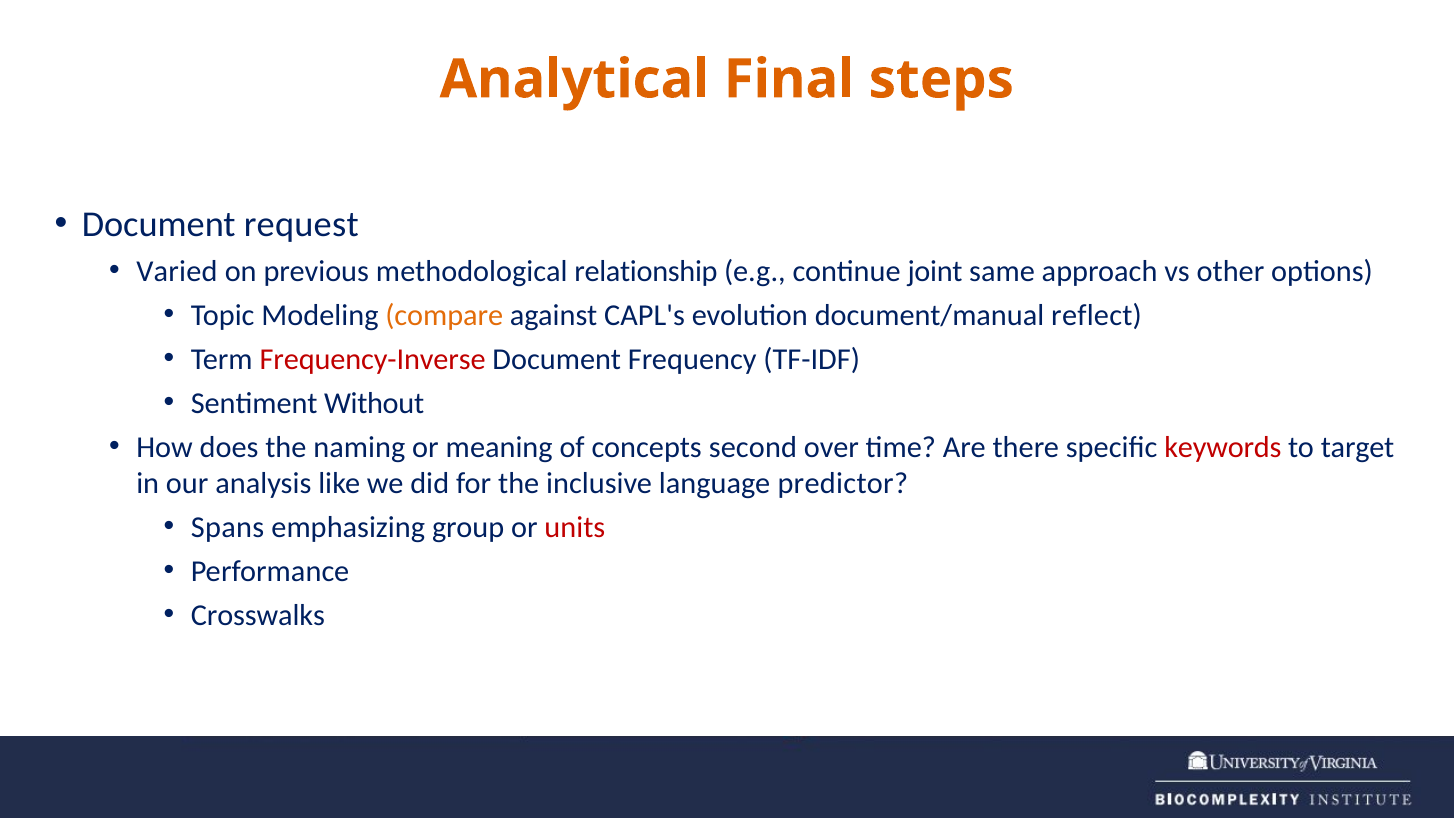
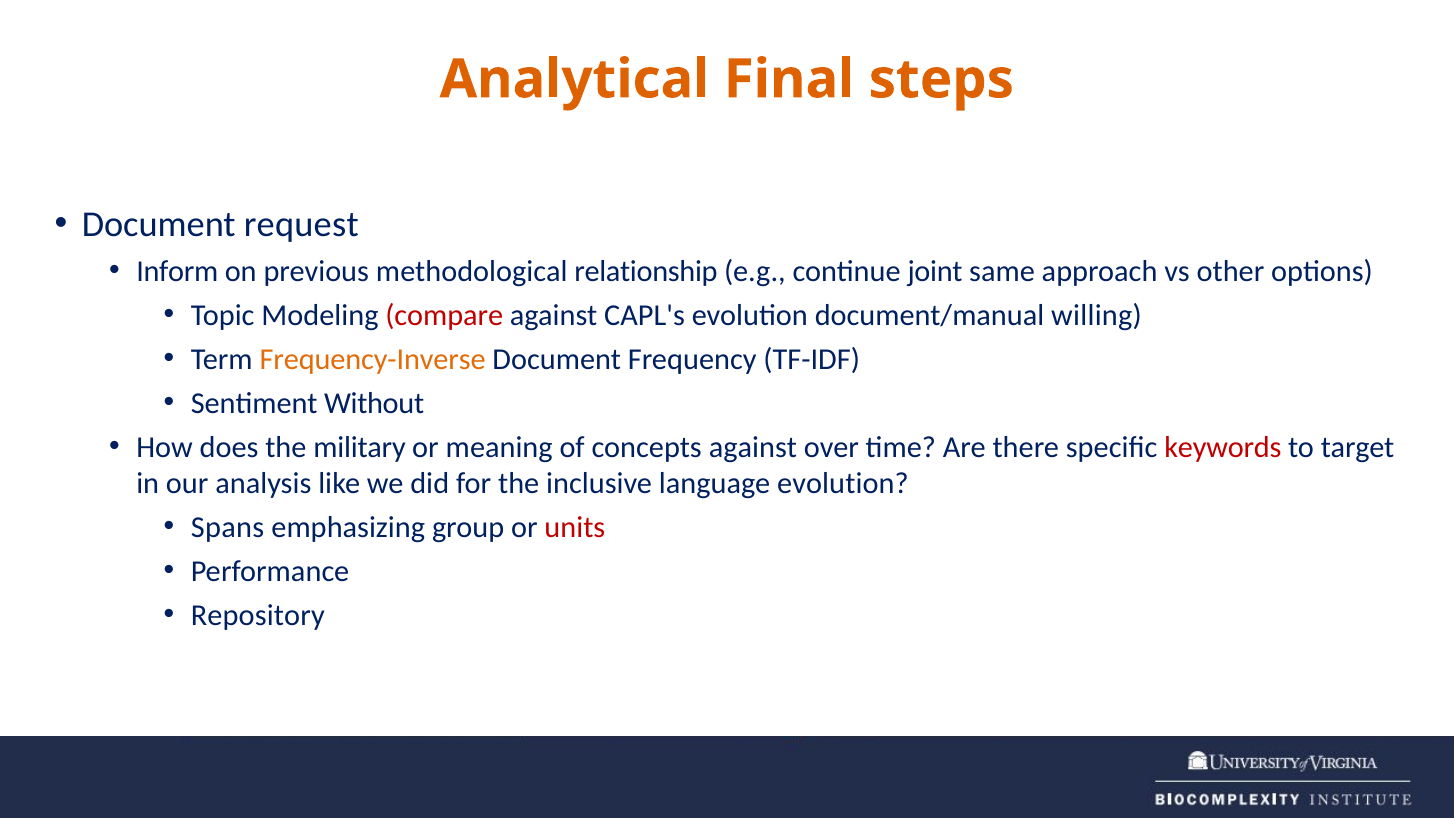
Varied: Varied -> Inform
compare colour: orange -> red
reflect: reflect -> willing
Frequency-Inverse colour: red -> orange
naming: naming -> military
concepts second: second -> against
language predictor: predictor -> evolution
Crosswalks: Crosswalks -> Repository
